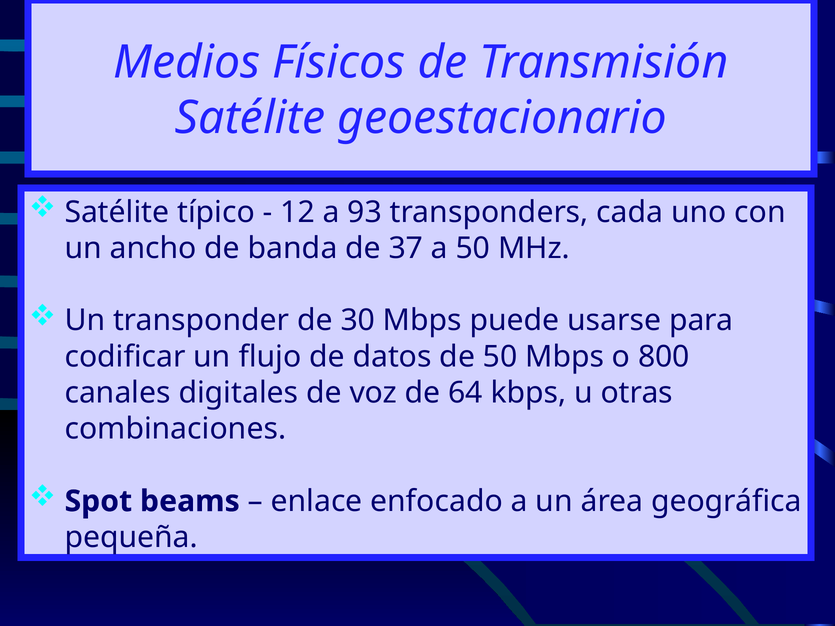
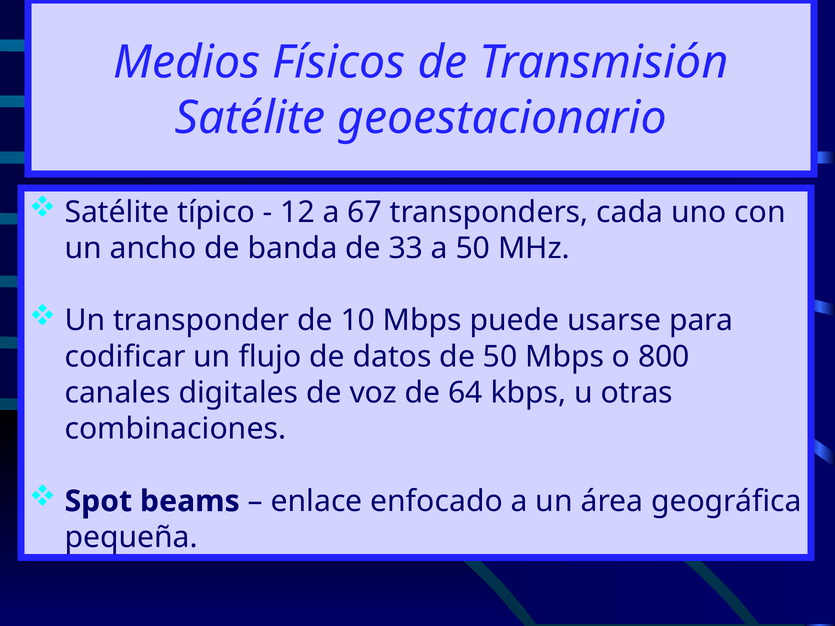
93: 93 -> 67
37: 37 -> 33
30: 30 -> 10
